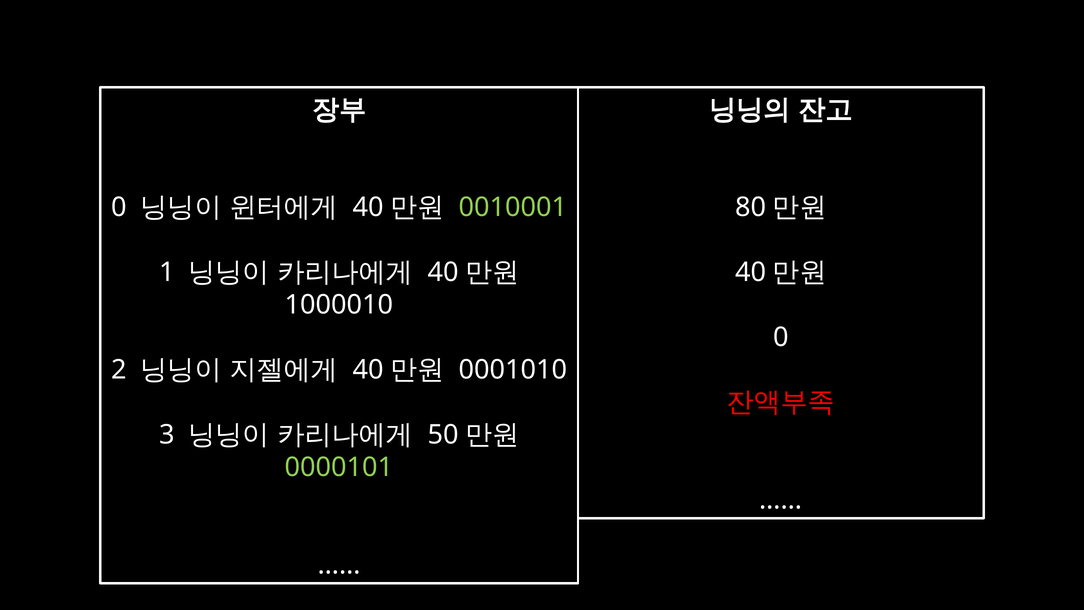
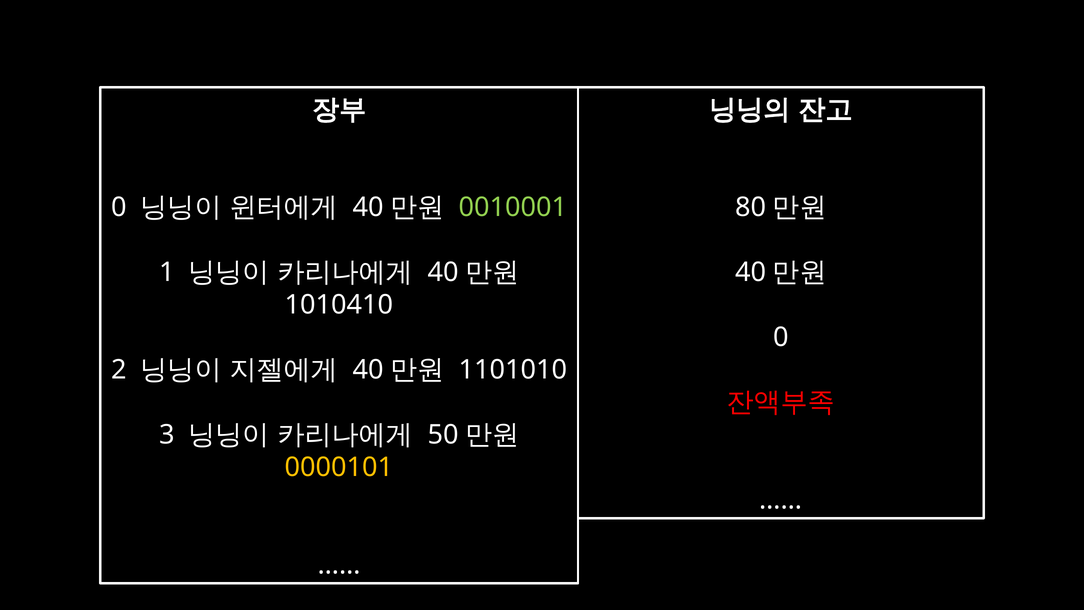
1000010: 1000010 -> 1010410
0001010: 0001010 -> 1101010
0000101 colour: light green -> yellow
